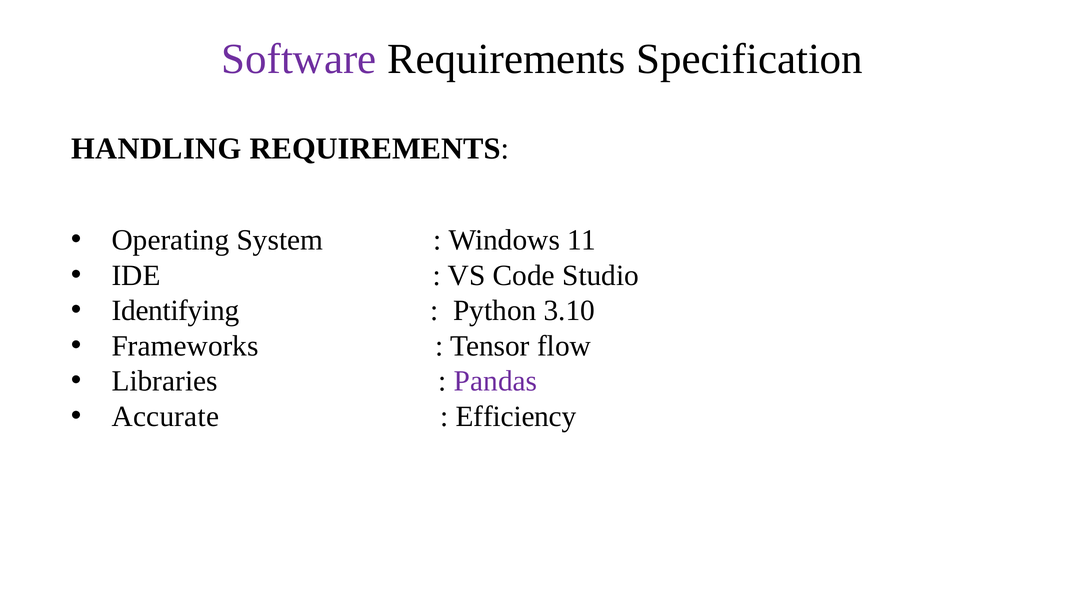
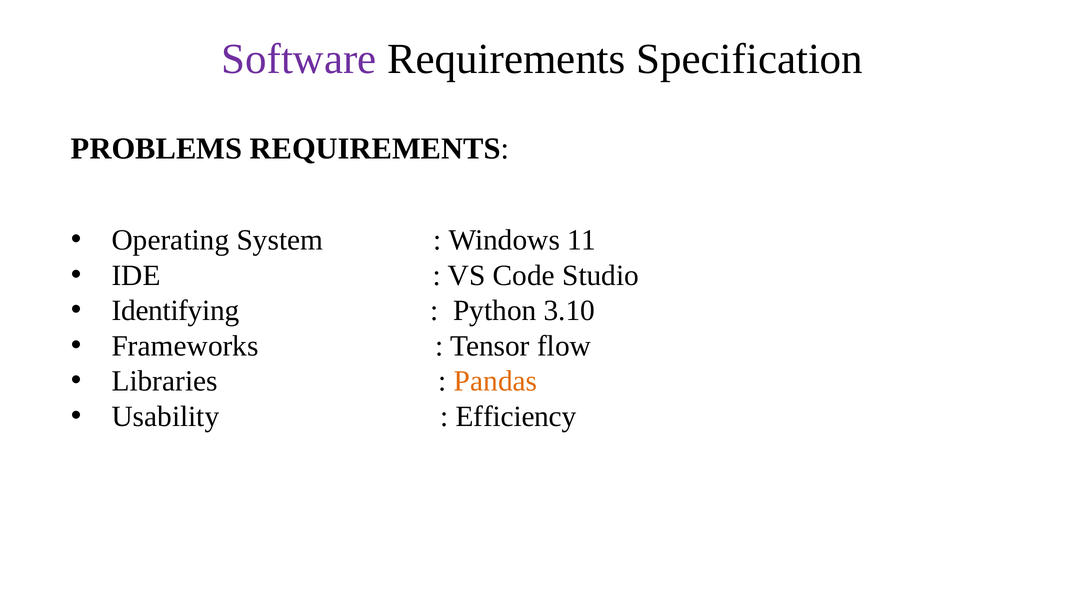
HANDLING: HANDLING -> PROBLEMS
Pandas colour: purple -> orange
Accurate: Accurate -> Usability
